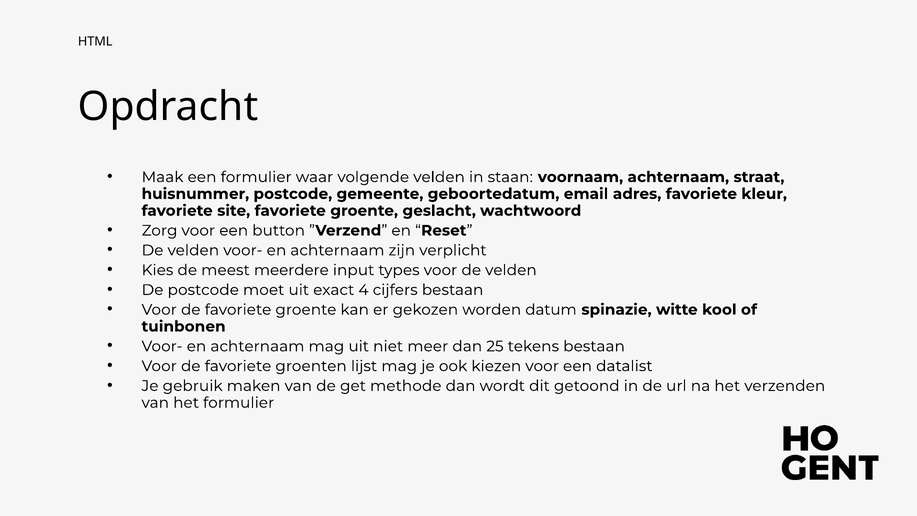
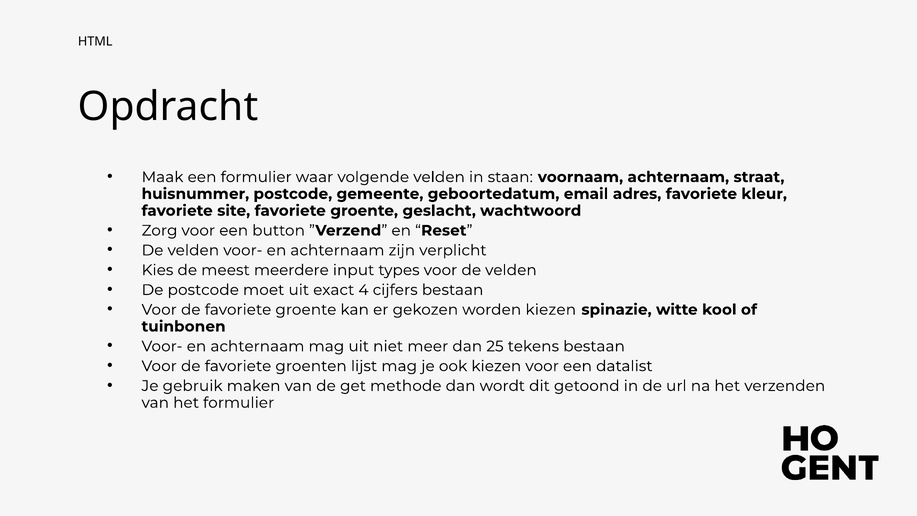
worden datum: datum -> kiezen
